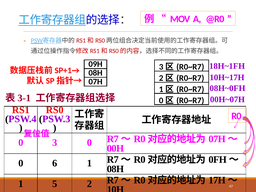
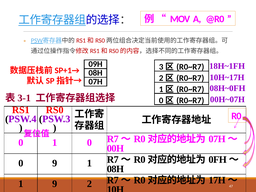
0 3: 3 -> 1
0 6: 6 -> 9
1 5: 5 -> 9
